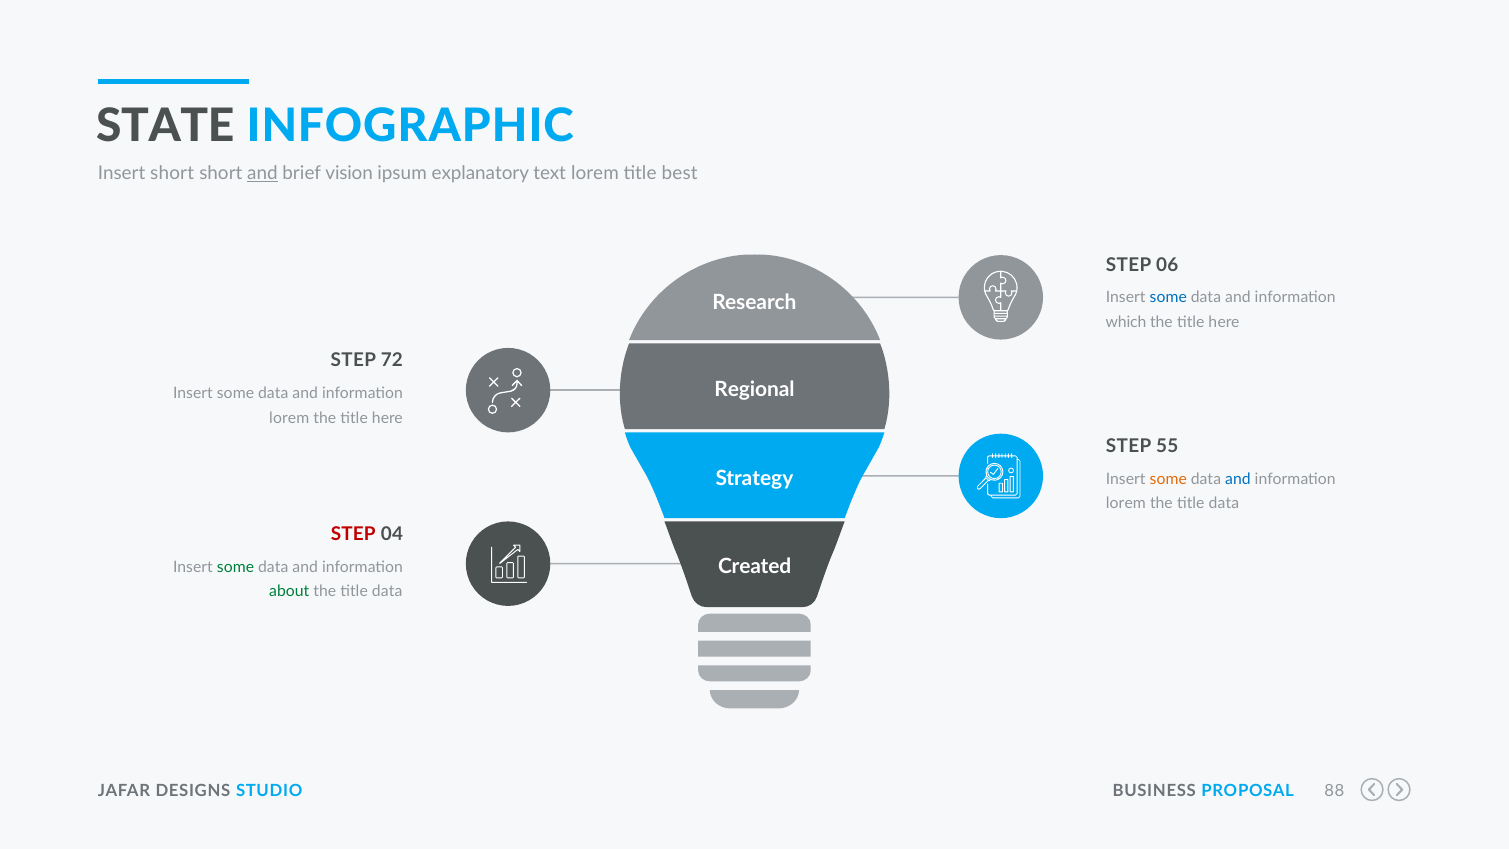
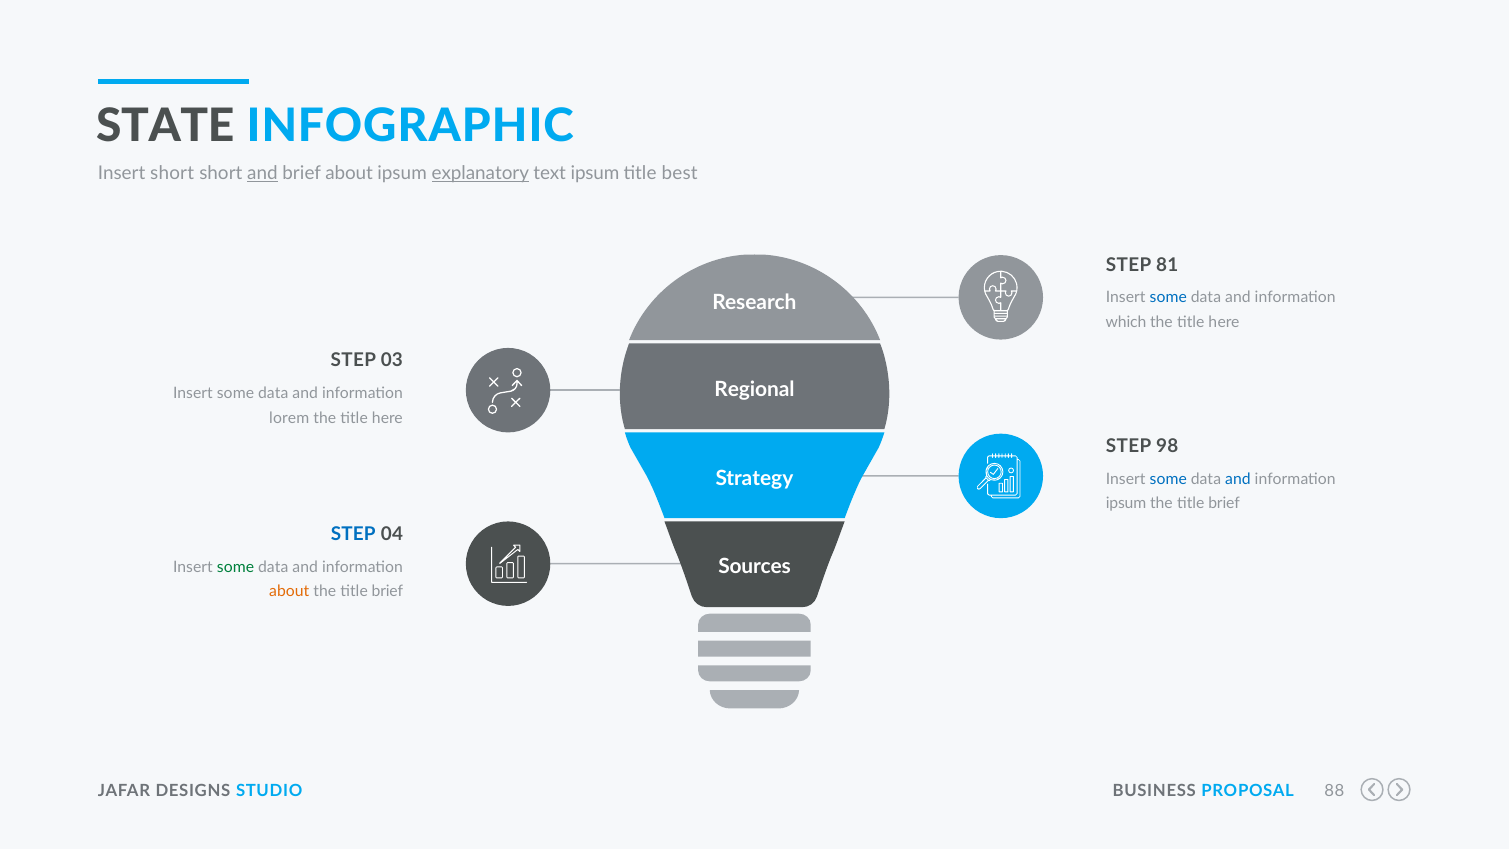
brief vision: vision -> about
explanatory underline: none -> present
text lorem: lorem -> ipsum
06: 06 -> 81
72: 72 -> 03
55: 55 -> 98
some at (1168, 479) colour: orange -> blue
lorem at (1126, 504): lorem -> ipsum
data at (1224, 504): data -> brief
STEP at (353, 534) colour: red -> blue
Created: Created -> Sources
about at (289, 591) colour: green -> orange
data at (387, 591): data -> brief
